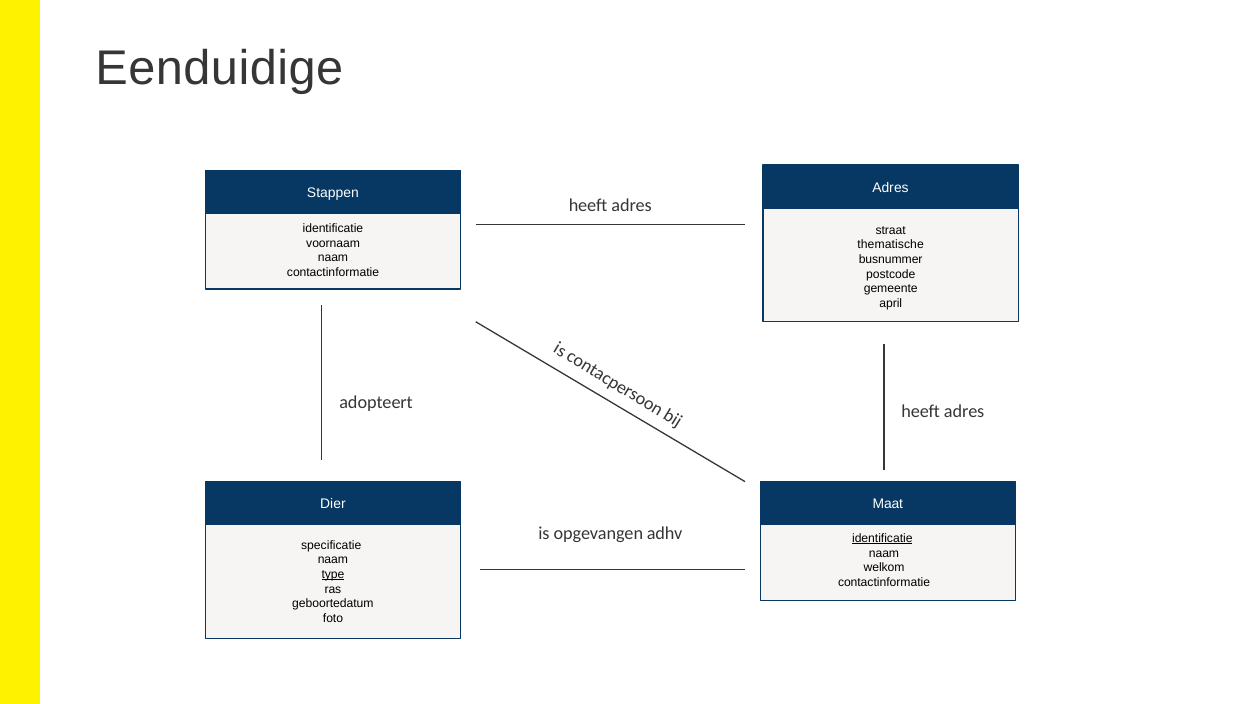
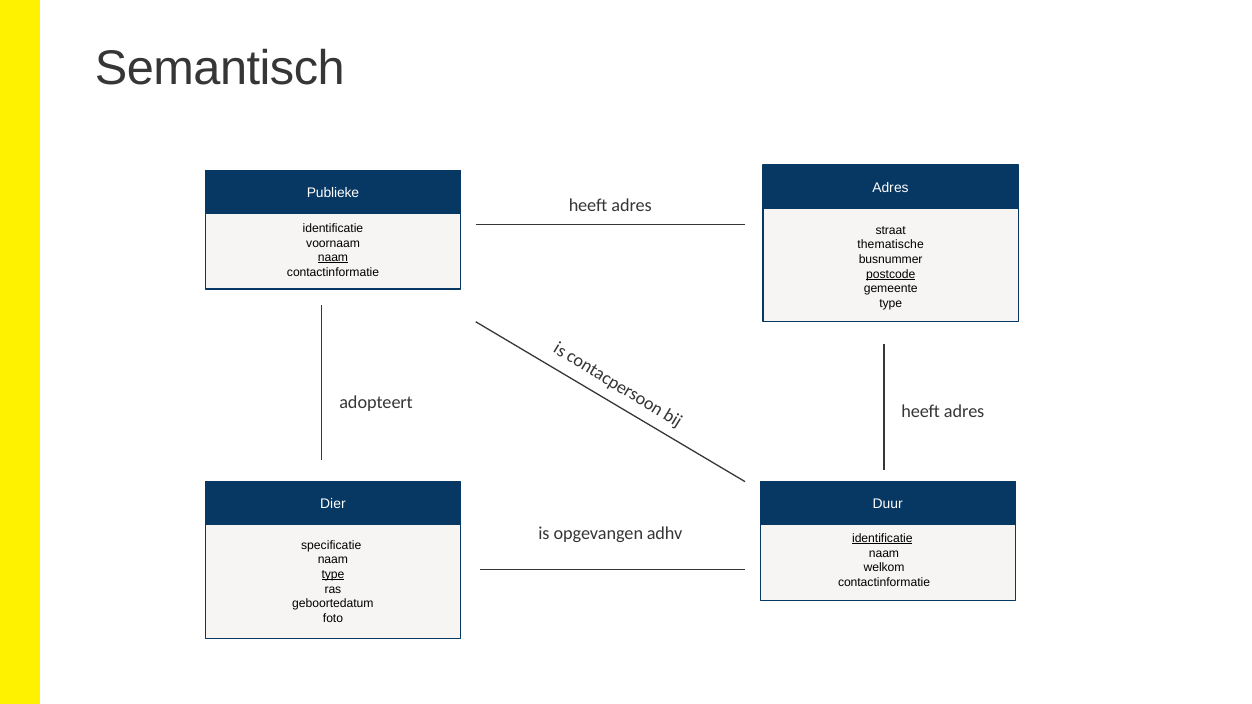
Eenduidige: Eenduidige -> Semantisch
Stappen: Stappen -> Publieke
naam at (333, 258) underline: none -> present
postcode underline: none -> present
april at (891, 303): april -> type
Maat: Maat -> Duur
